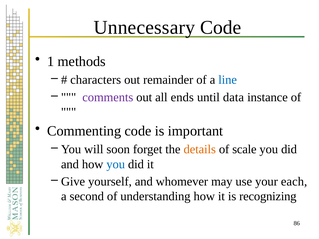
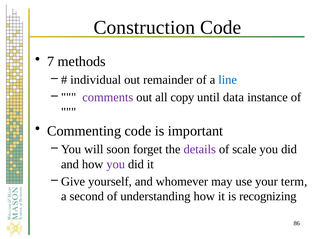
Unnecessary: Unnecessary -> Construction
1: 1 -> 7
characters: characters -> individual
ends: ends -> copy
details colour: orange -> purple
you at (116, 164) colour: blue -> purple
each: each -> term
